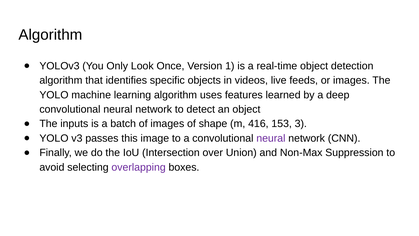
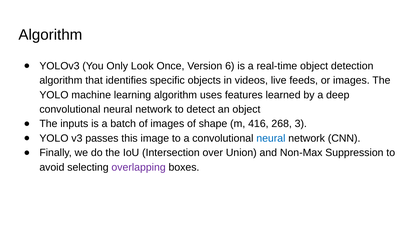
1: 1 -> 6
153: 153 -> 268
neural at (271, 138) colour: purple -> blue
